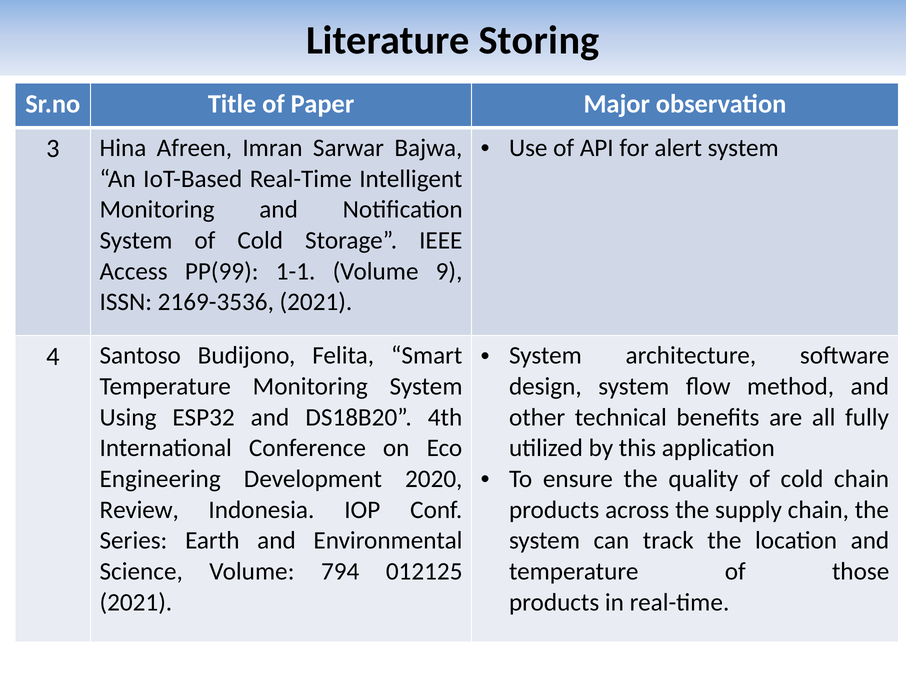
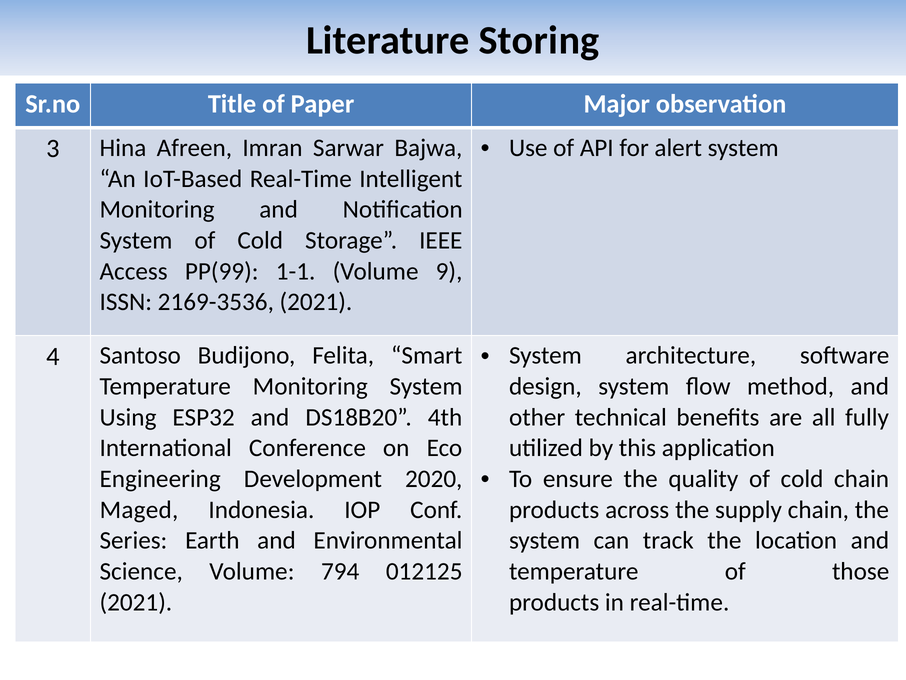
Review: Review -> Maged
